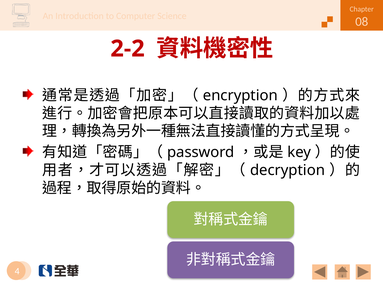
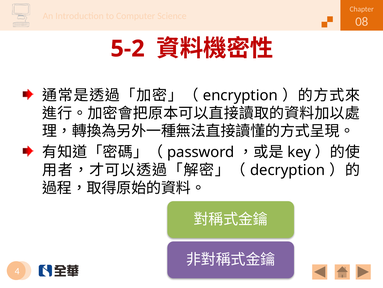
2-2: 2-2 -> 5-2
